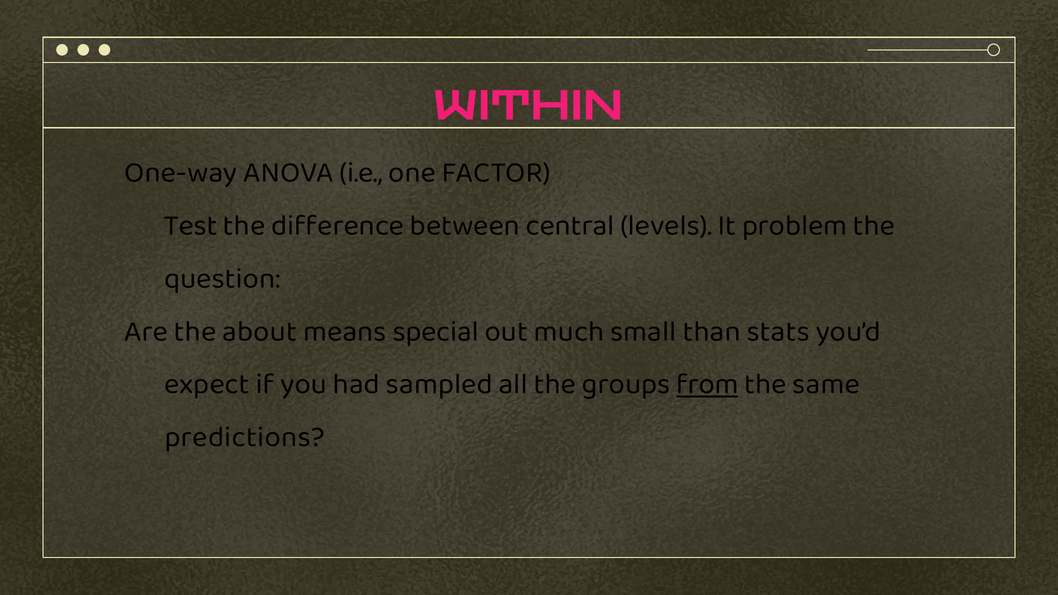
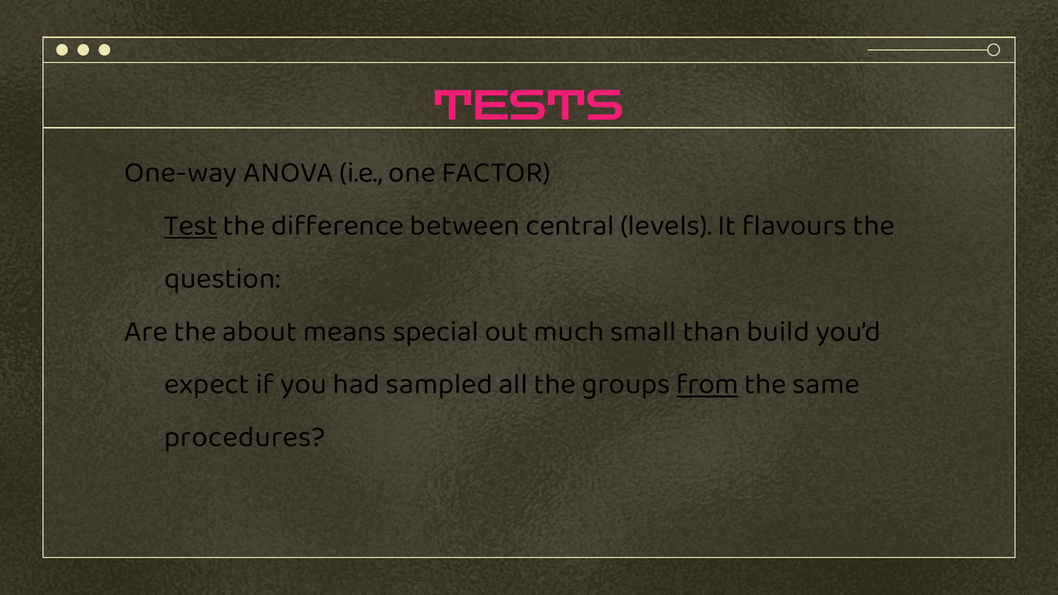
WITHIN: WITHIN -> TESTS
Test underline: none -> present
problem: problem -> flavours
stats: stats -> build
predictions: predictions -> procedures
